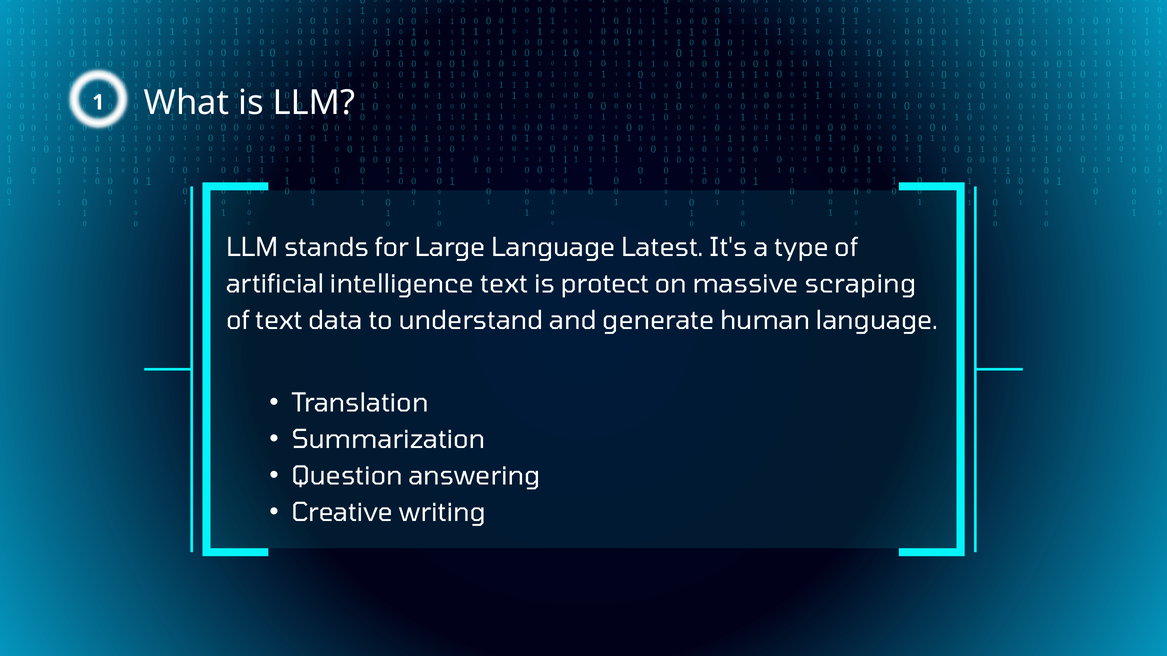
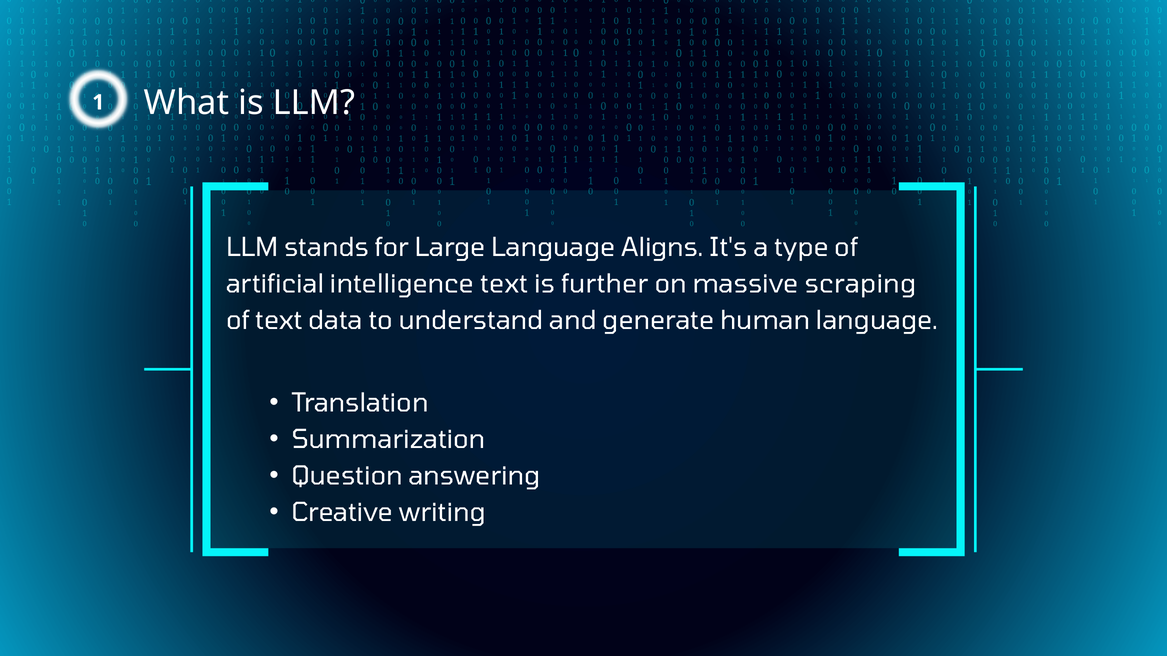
Latest: Latest -> Aligns
protect: protect -> further
